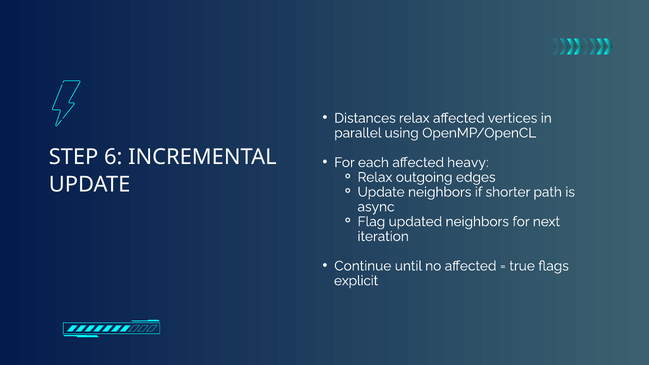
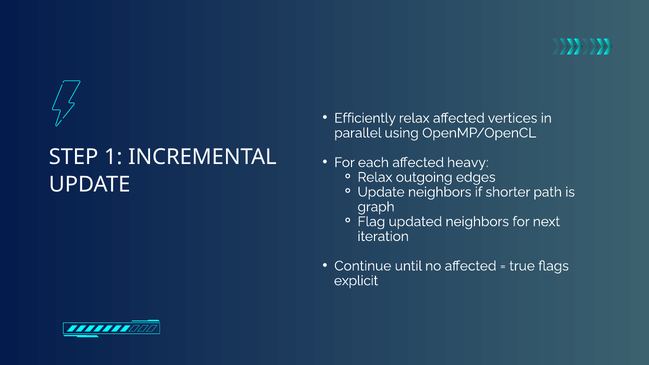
Distances: Distances -> Efficiently
6: 6 -> 1
async: async -> graph
